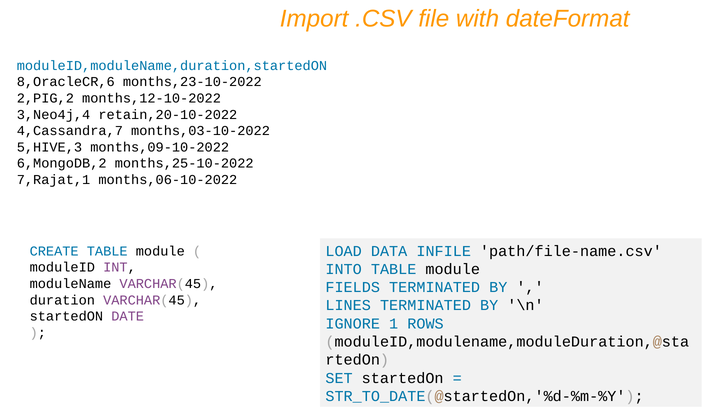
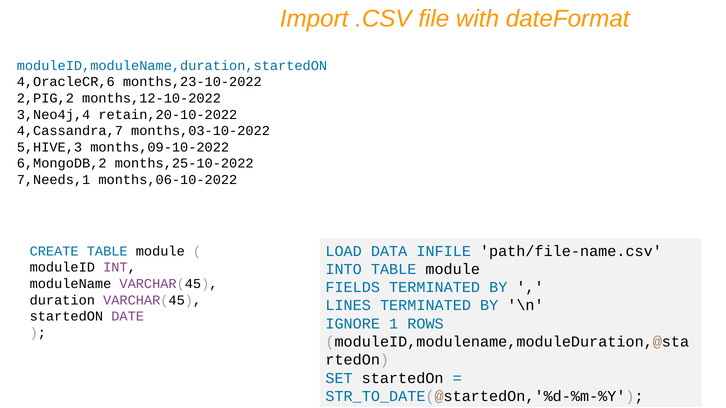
8,OracleCR,6: 8,OracleCR,6 -> 4,OracleCR,6
7,Rajat,1: 7,Rajat,1 -> 7,Needs,1
